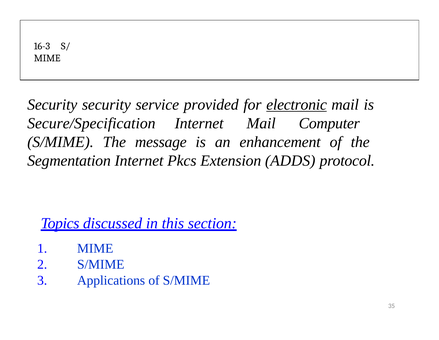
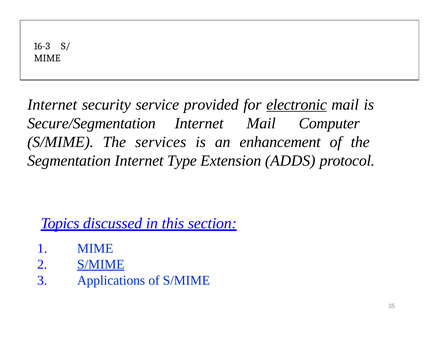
Security at (52, 104): Security -> Internet
Secure/Specification: Secure/Specification -> Secure/Segmentation
message: message -> services
Pkcs: Pkcs -> Type
S/MIME at (101, 264) underline: none -> present
